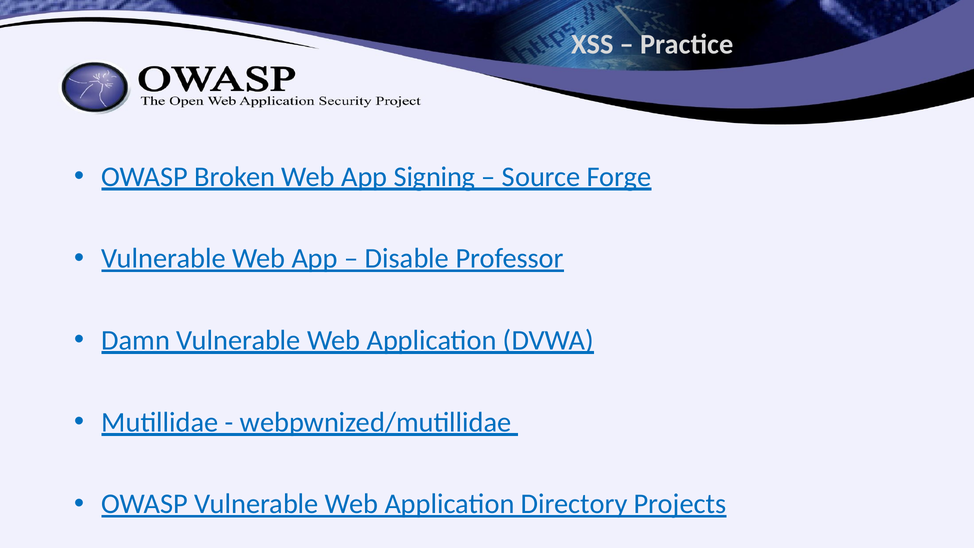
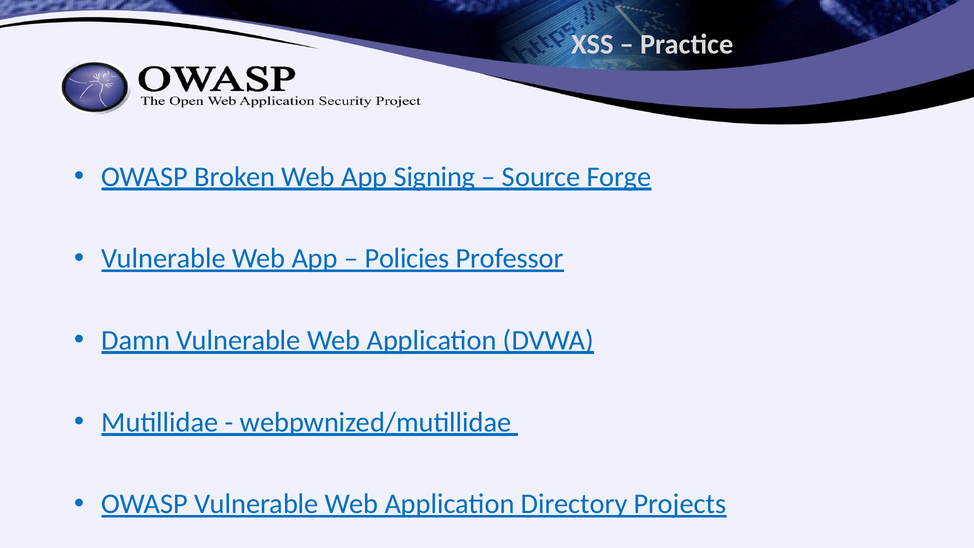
Disable: Disable -> Policies
